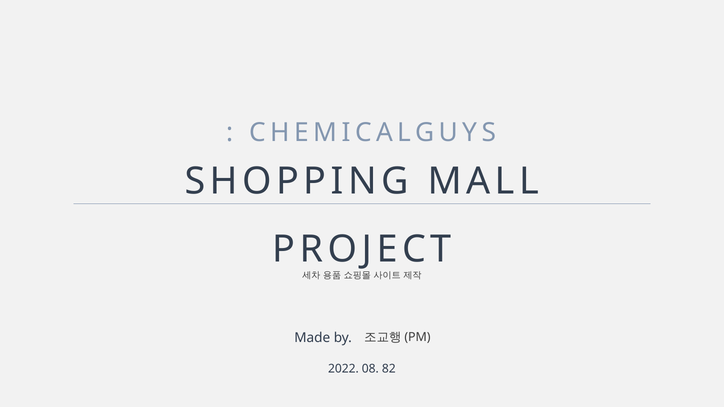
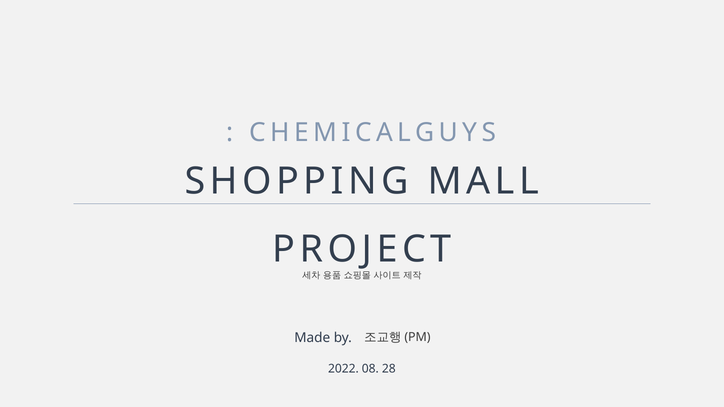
82: 82 -> 28
